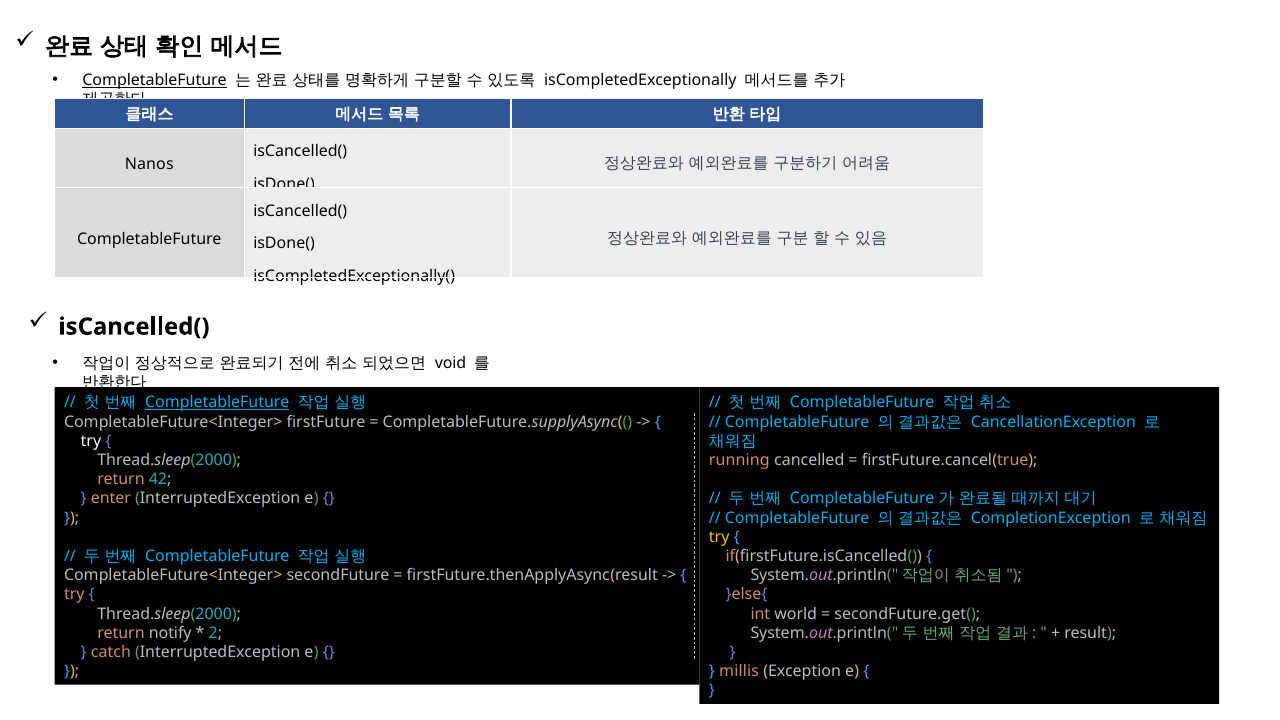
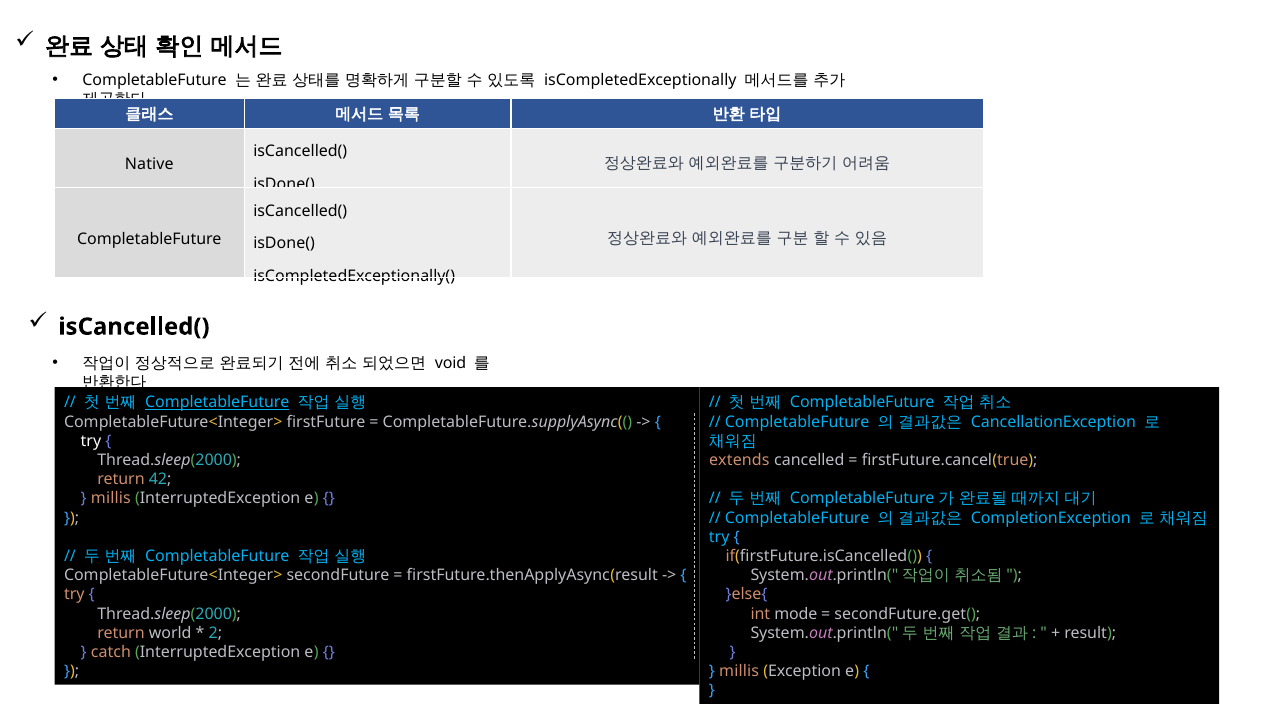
CompletableFuture at (155, 80) underline: present -> none
Nanos: Nanos -> Native
running: running -> extends
enter at (111, 499): enter -> millis
try at (719, 537) colour: yellow -> light blue
world: world -> mode
notify: notify -> world
